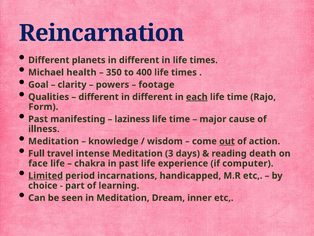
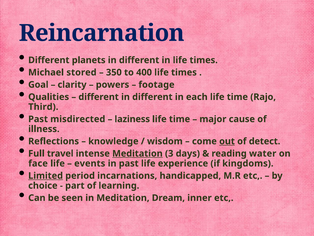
health: health -> stored
each underline: present -> none
Form: Form -> Third
manifesting: manifesting -> misdirected
Meditation at (54, 141): Meditation -> Reflections
action: action -> detect
Meditation at (137, 153) underline: none -> present
death: death -> water
chakra: chakra -> events
computer: computer -> kingdoms
